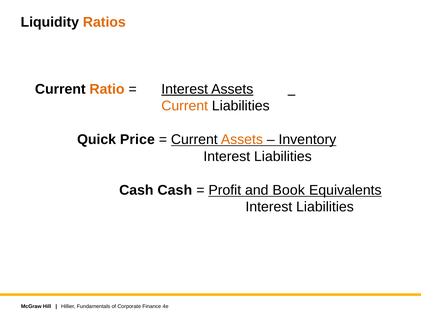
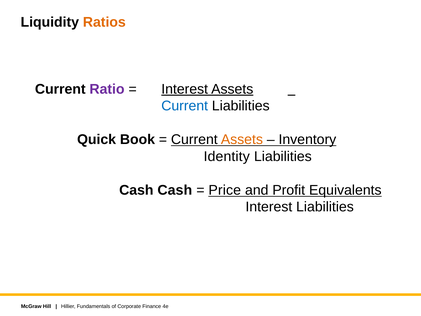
Ratio colour: orange -> purple
Current at (185, 106) colour: orange -> blue
Price: Price -> Book
Interest at (227, 156): Interest -> Identity
Profit: Profit -> Price
Book: Book -> Profit
